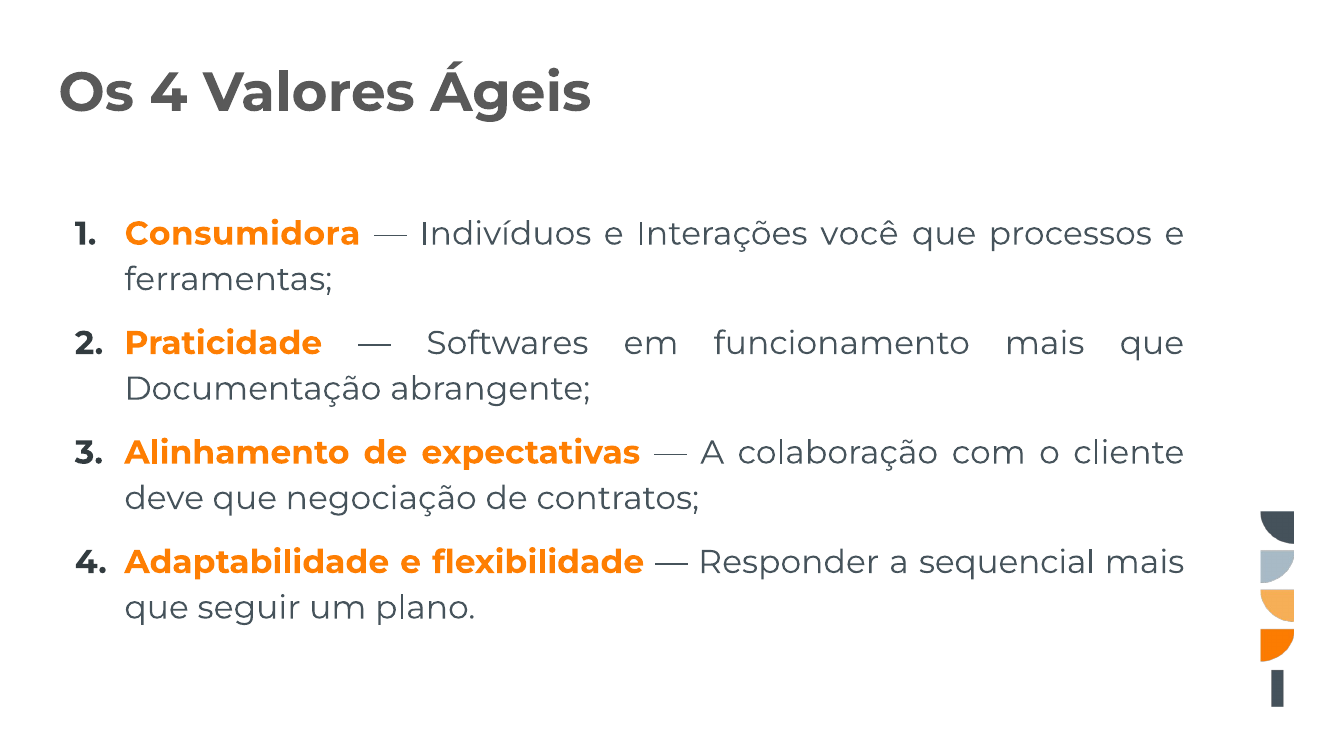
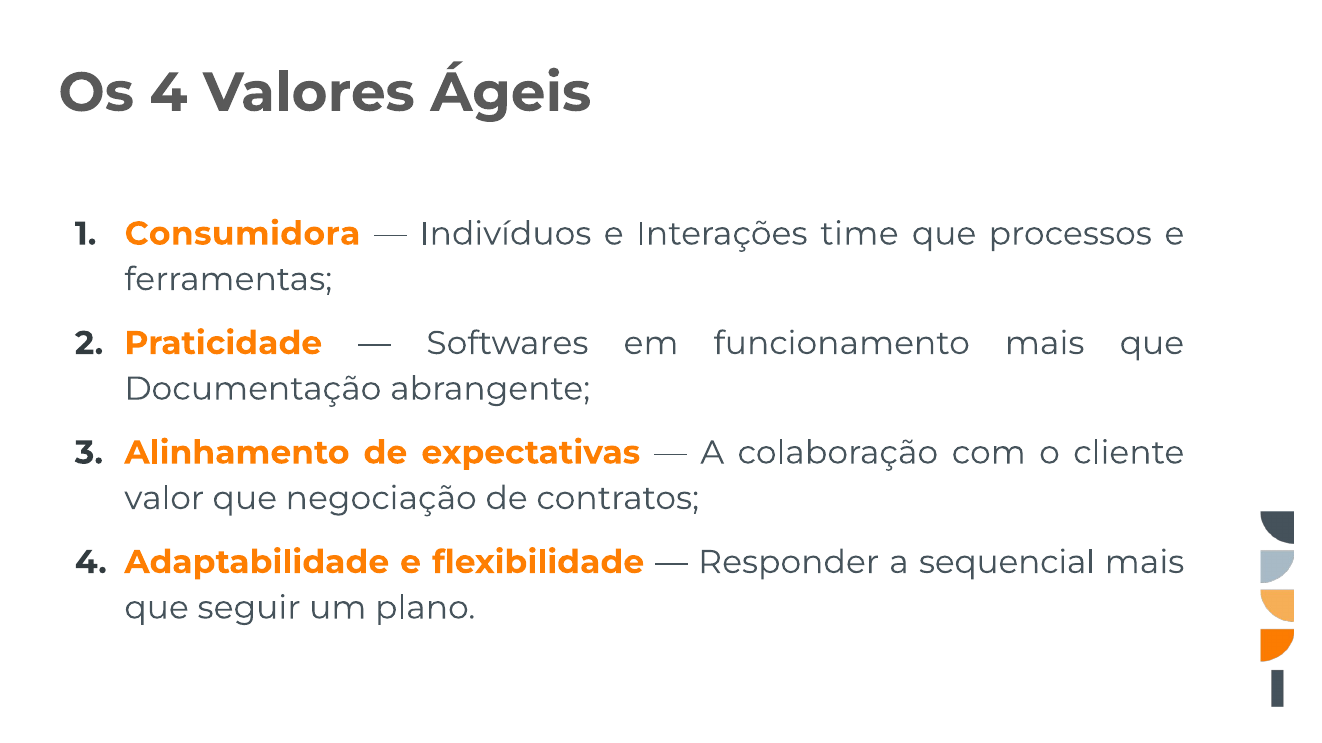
você: você -> time
deve: deve -> valor
